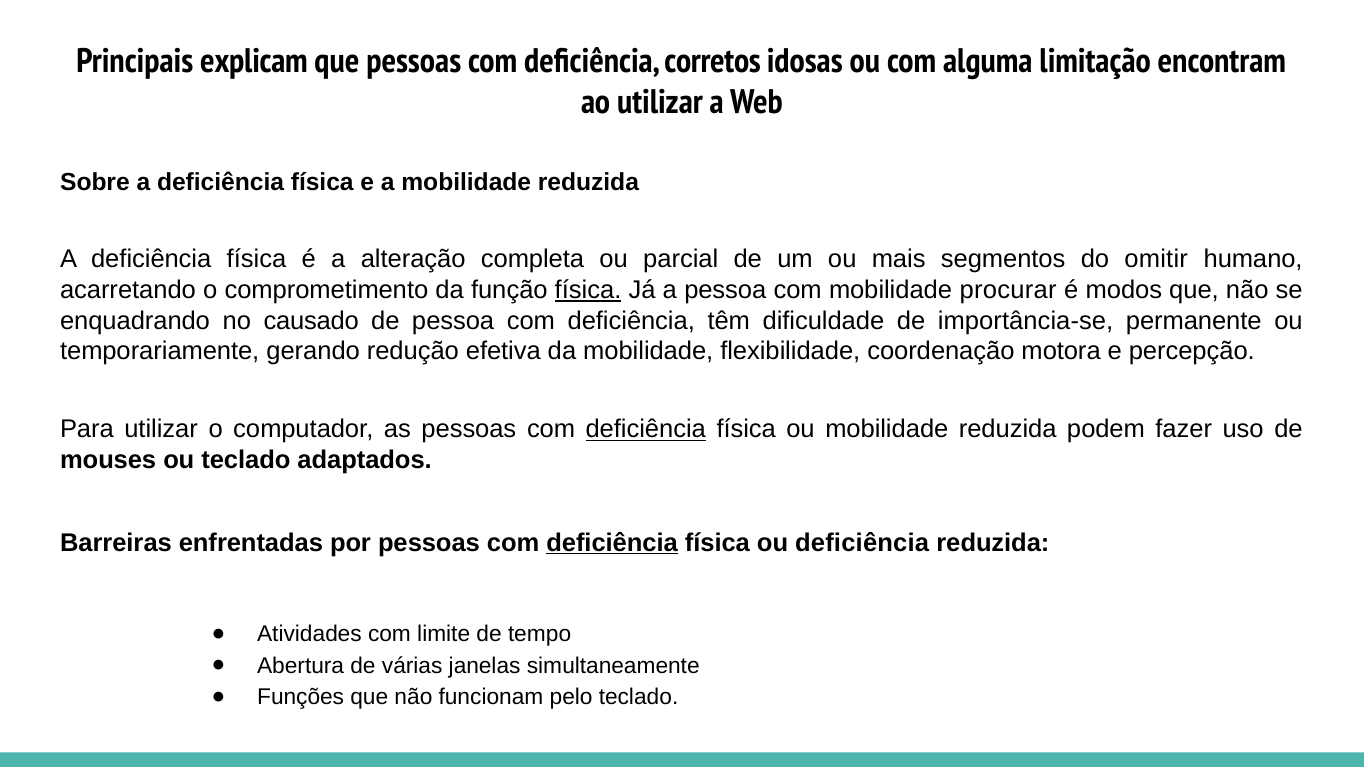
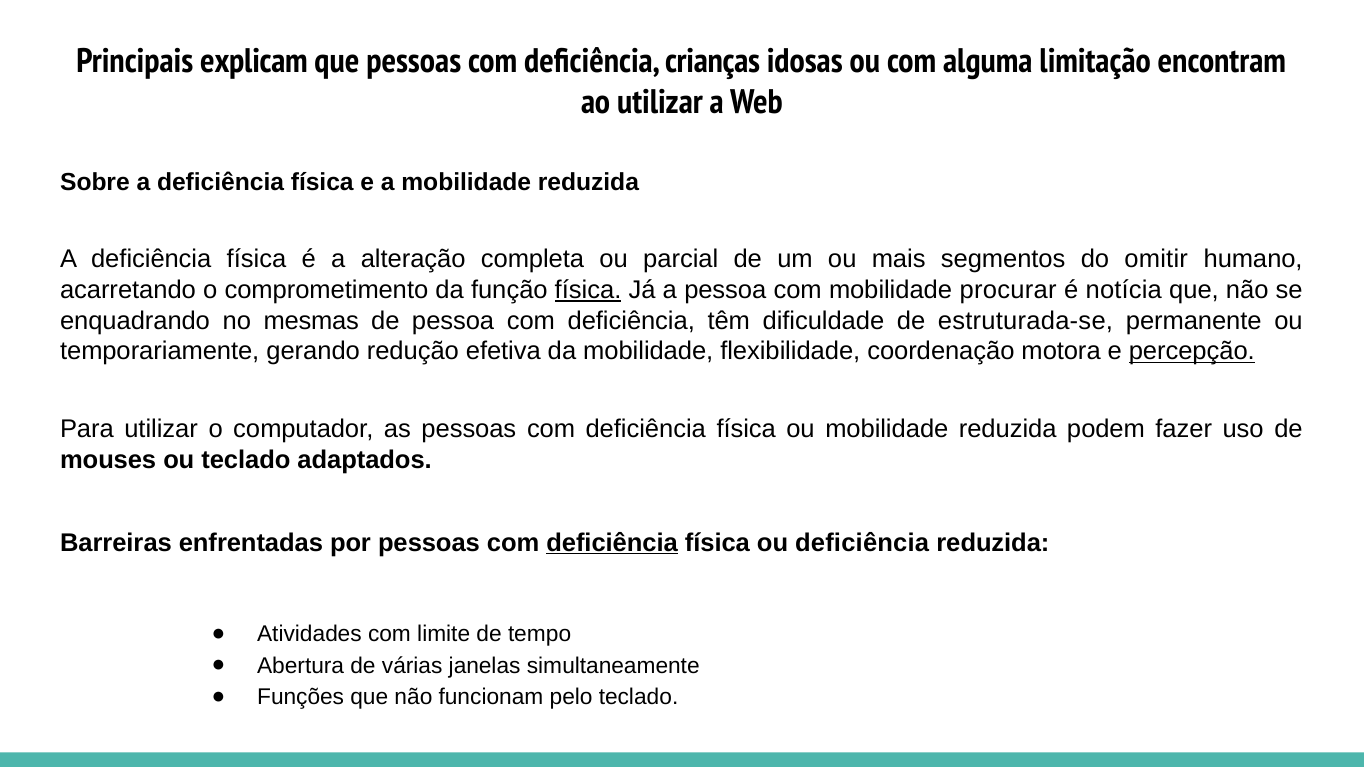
corretos: corretos -> crianças
modos: modos -> notícia
causado: causado -> mesmas
importância-se: importância-se -> estruturada-se
percepção underline: none -> present
deficiência at (646, 430) underline: present -> none
